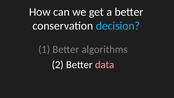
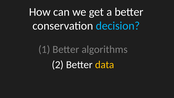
data colour: pink -> yellow
